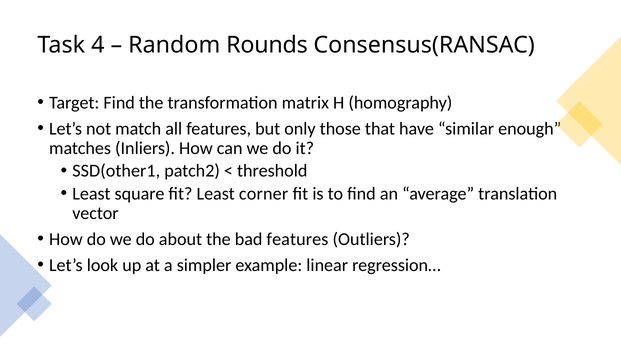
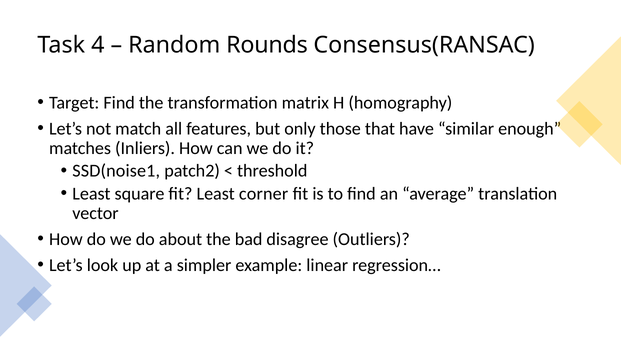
SSD(other1: SSD(other1 -> SSD(noise1
bad features: features -> disagree
